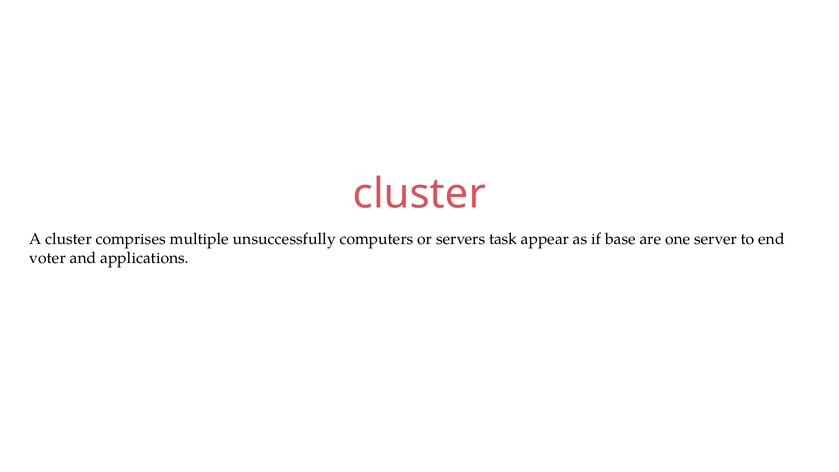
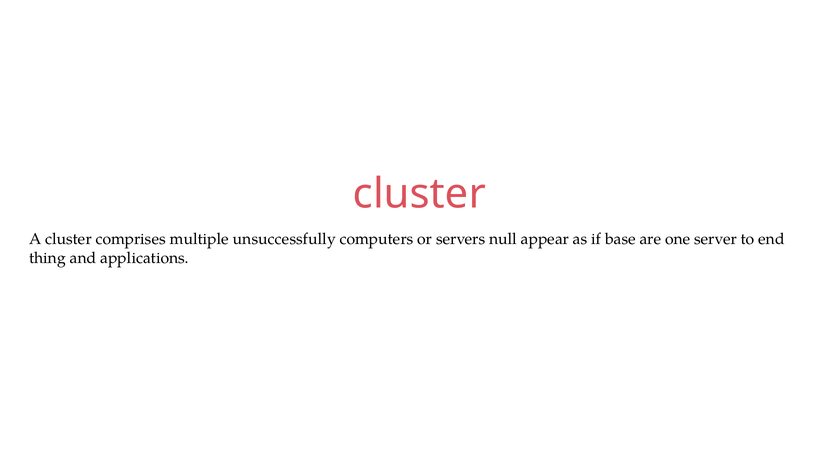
task: task -> null
voter: voter -> thing
